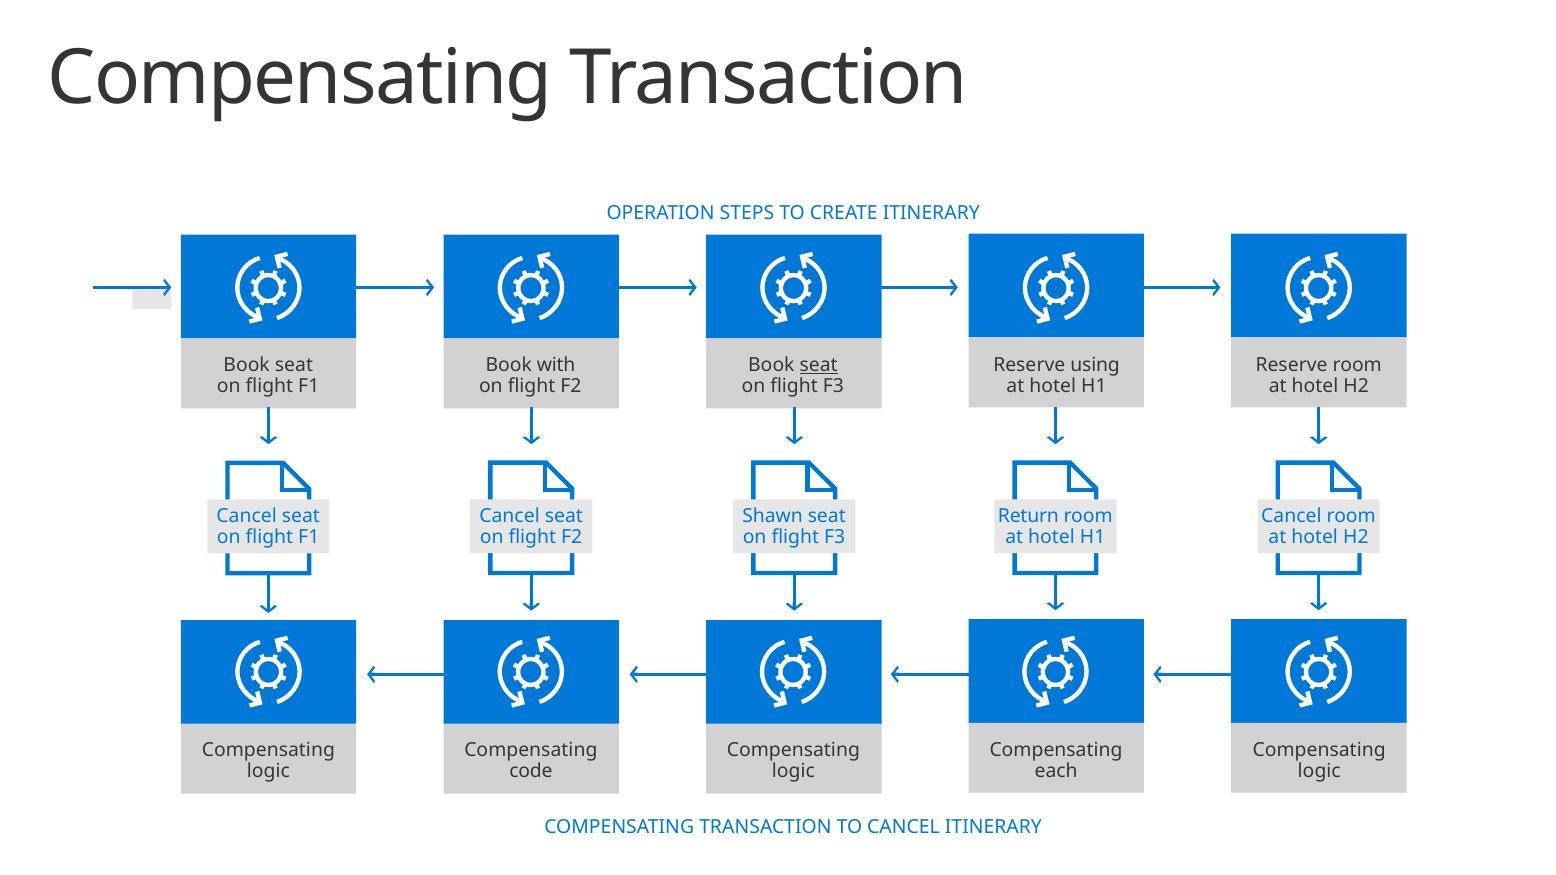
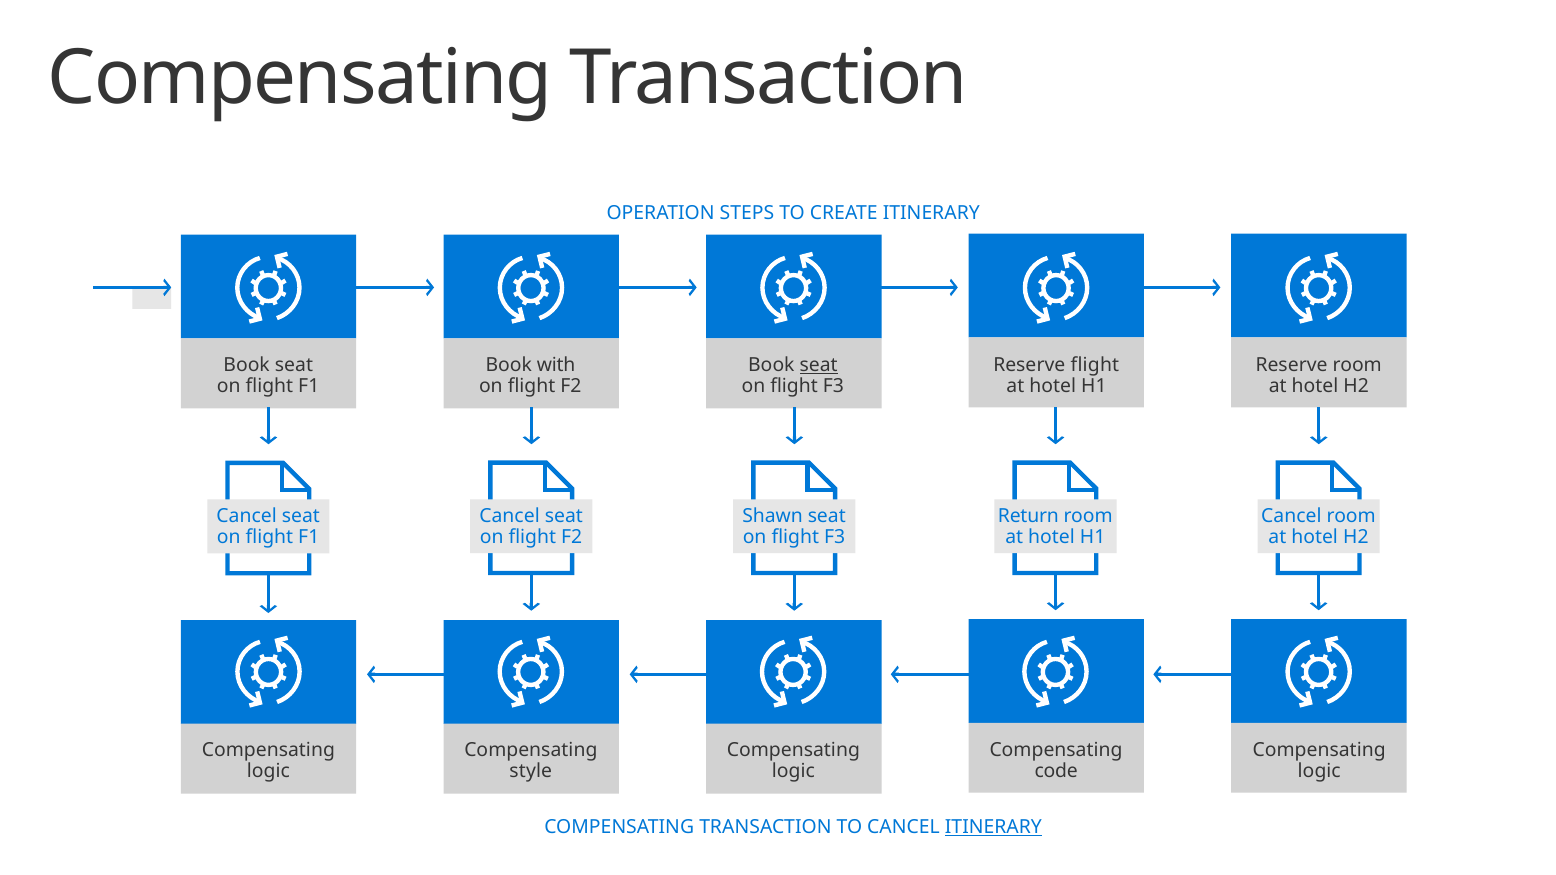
Reserve using: using -> flight
each: each -> code
code: code -> style
ITINERARY at (993, 827) underline: none -> present
